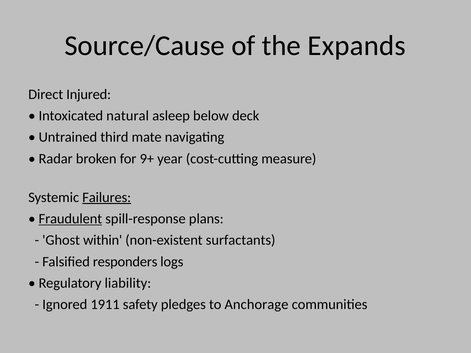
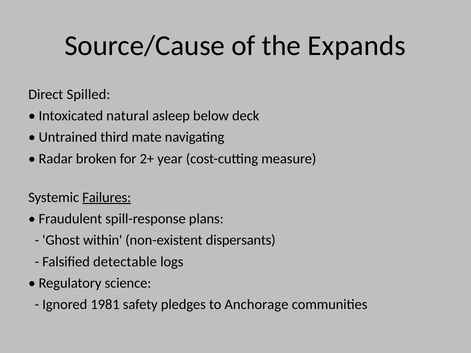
Injured: Injured -> Spilled
9+: 9+ -> 2+
Fraudulent underline: present -> none
surfactants: surfactants -> dispersants
responders: responders -> detectable
liability: liability -> science
1911: 1911 -> 1981
